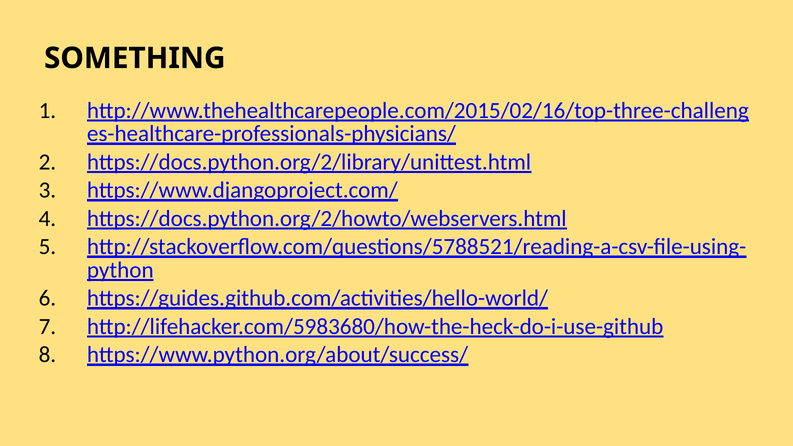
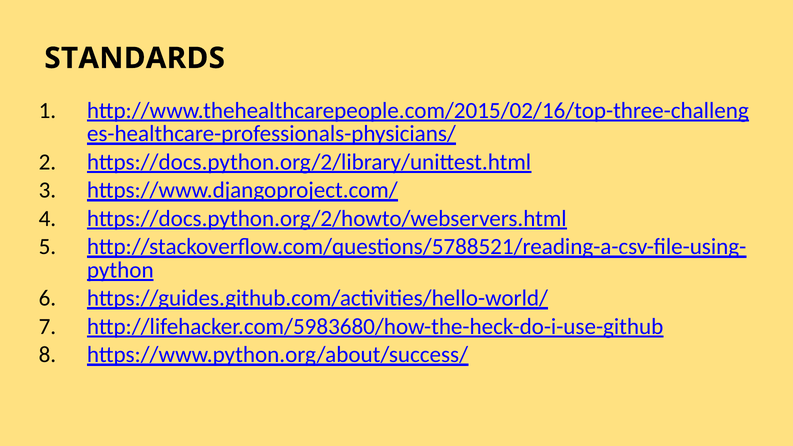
SOMETHING: SOMETHING -> STANDARDS
